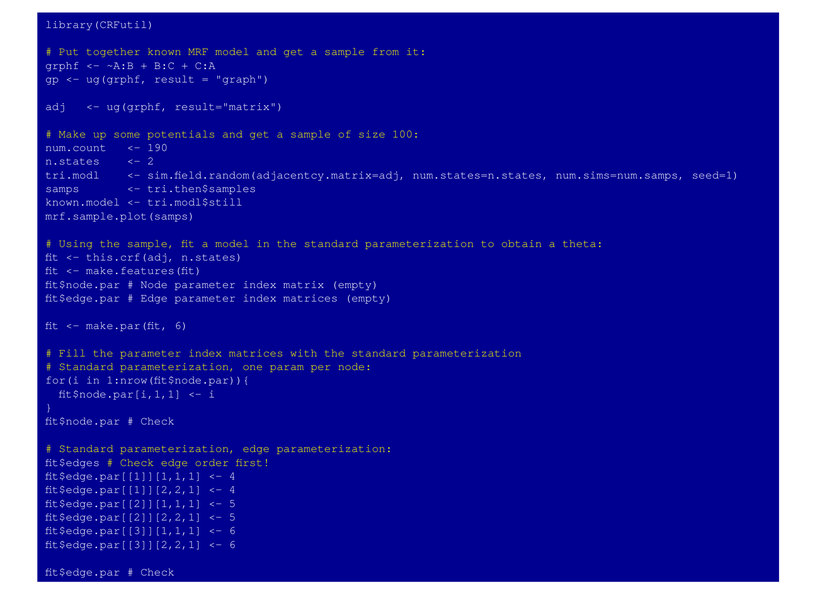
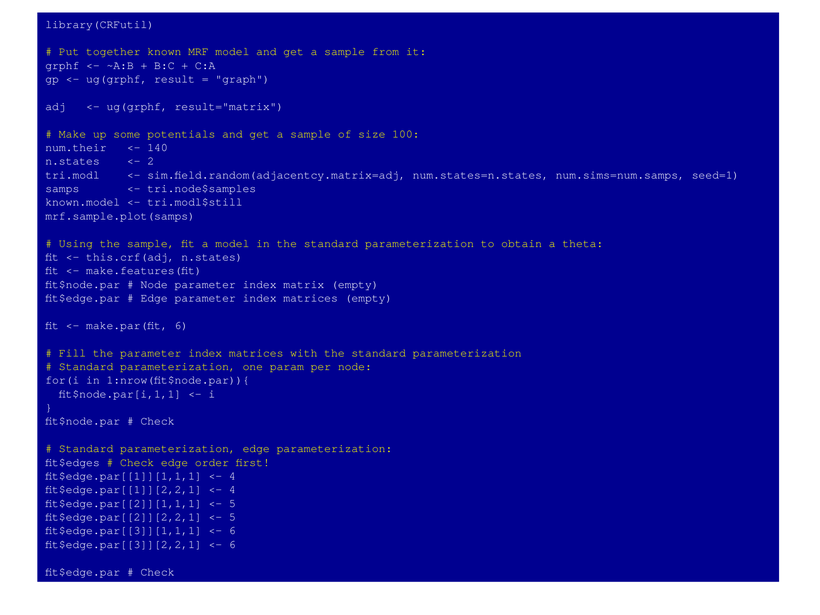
num.count: num.count -> num.their
190: 190 -> 140
tri.then$samples: tri.then$samples -> tri.node$samples
